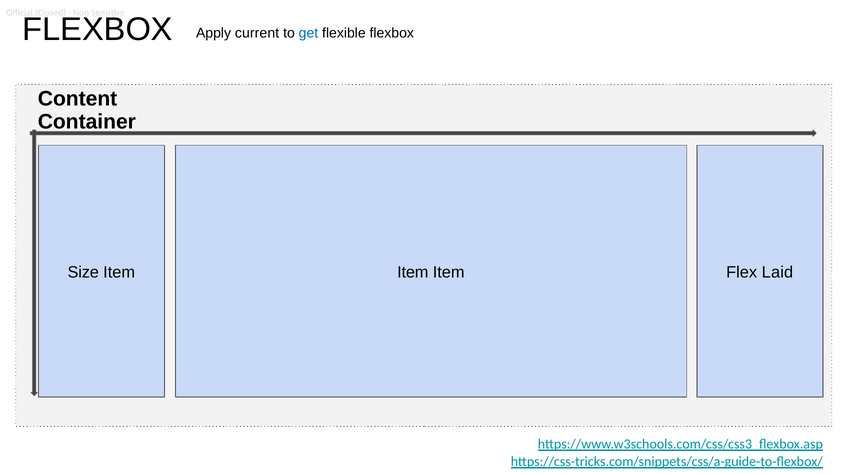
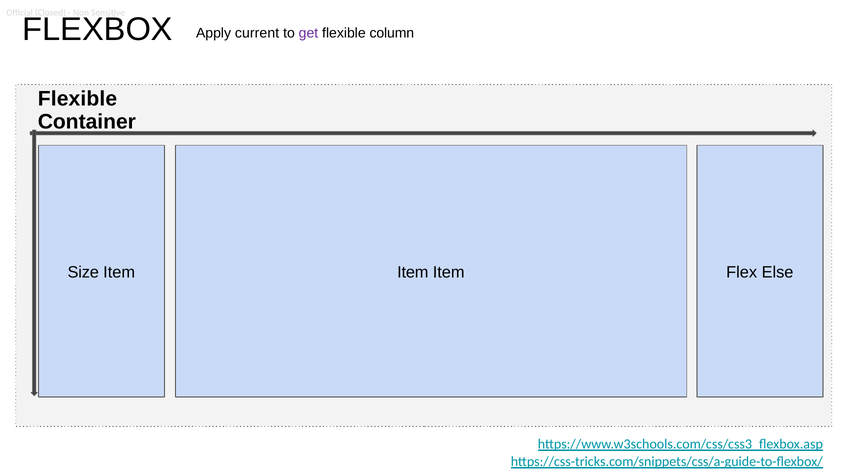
get colour: blue -> purple
flexible flexbox: flexbox -> column
Content at (78, 99): Content -> Flexible
Laid: Laid -> Else
